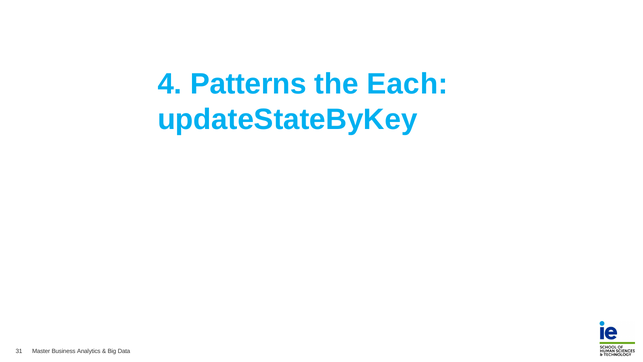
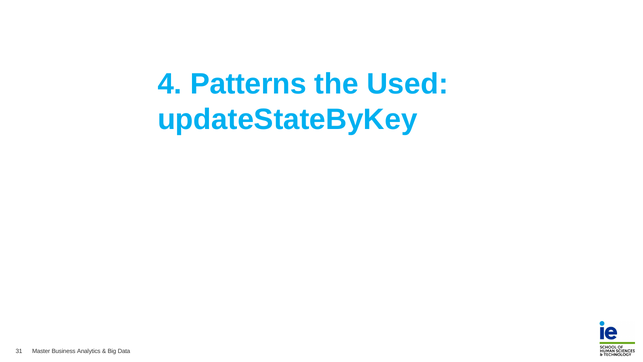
Each: Each -> Used
